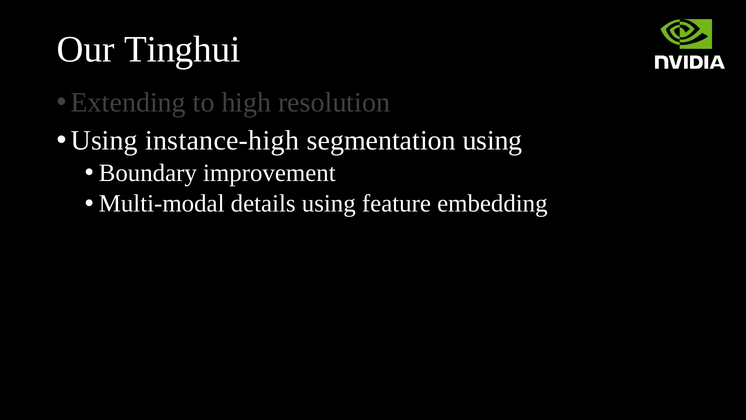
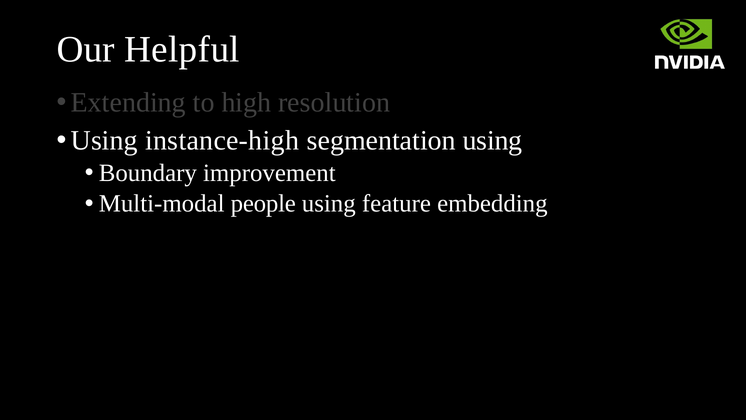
Tinghui: Tinghui -> Helpful
details: details -> people
